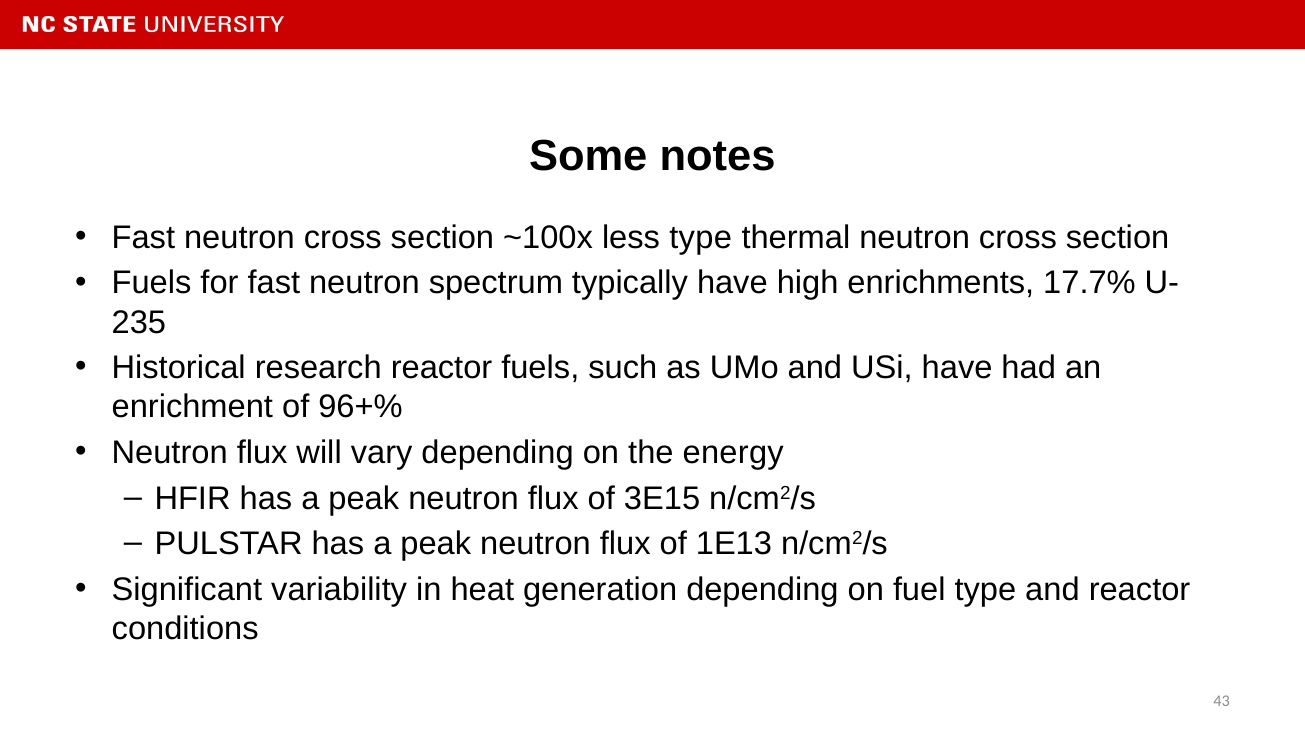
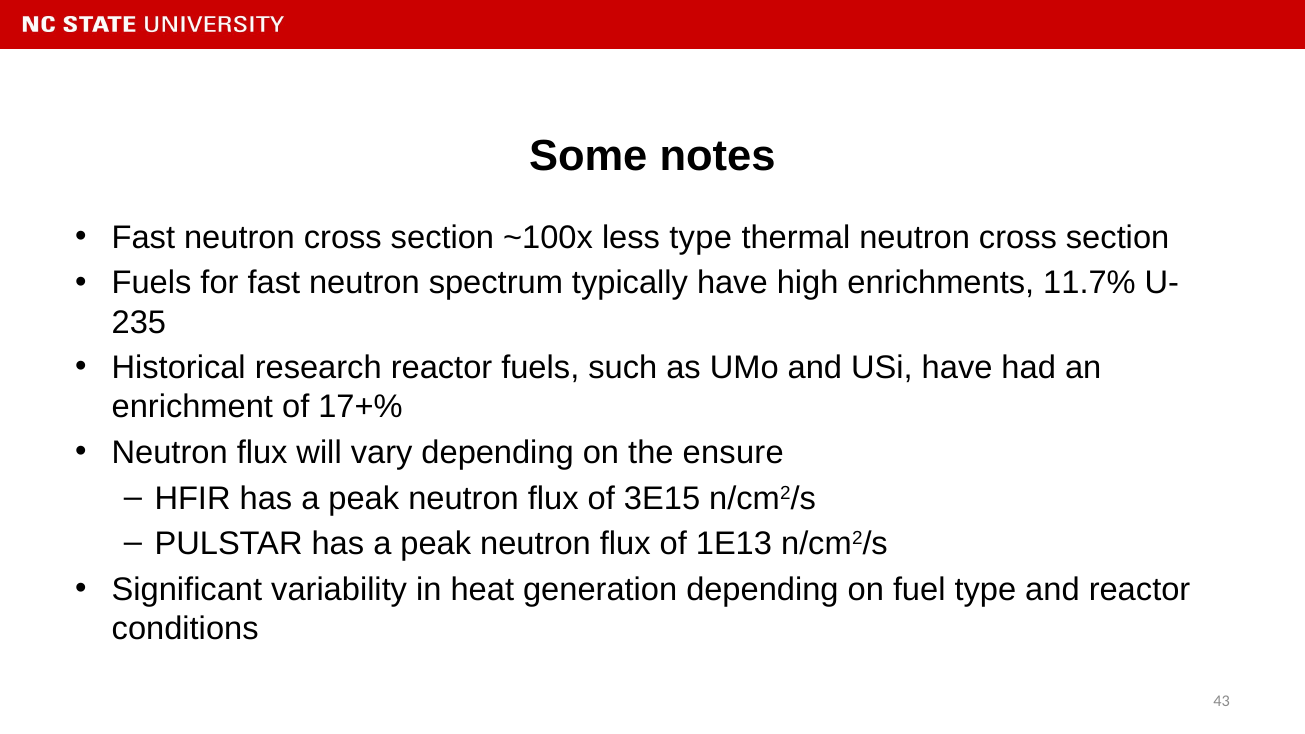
17.7%: 17.7% -> 11.7%
96+%: 96+% -> 17+%
energy: energy -> ensure
